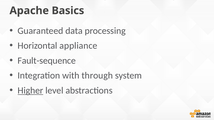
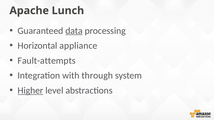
Basics: Basics -> Lunch
data underline: none -> present
Fault-sequence: Fault-sequence -> Fault-attempts
